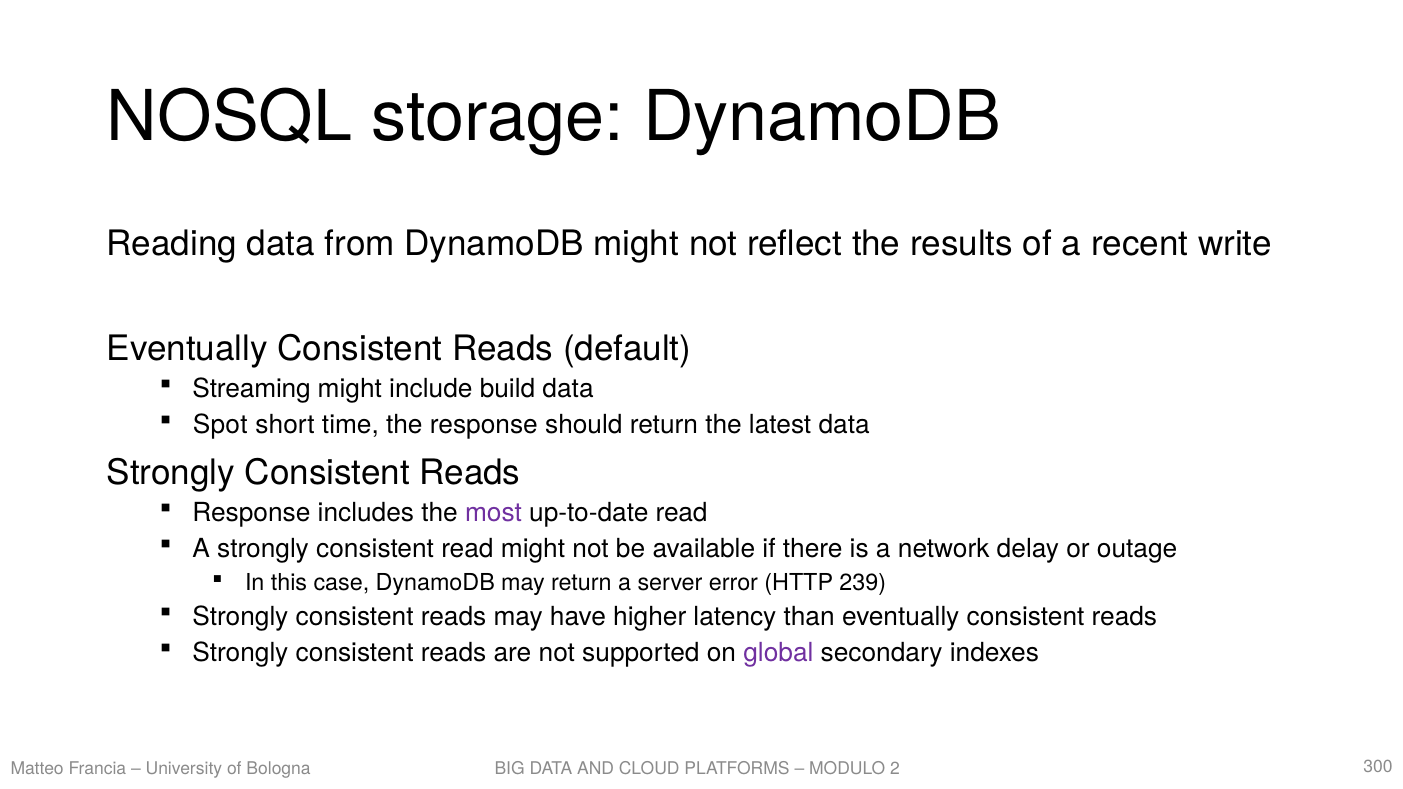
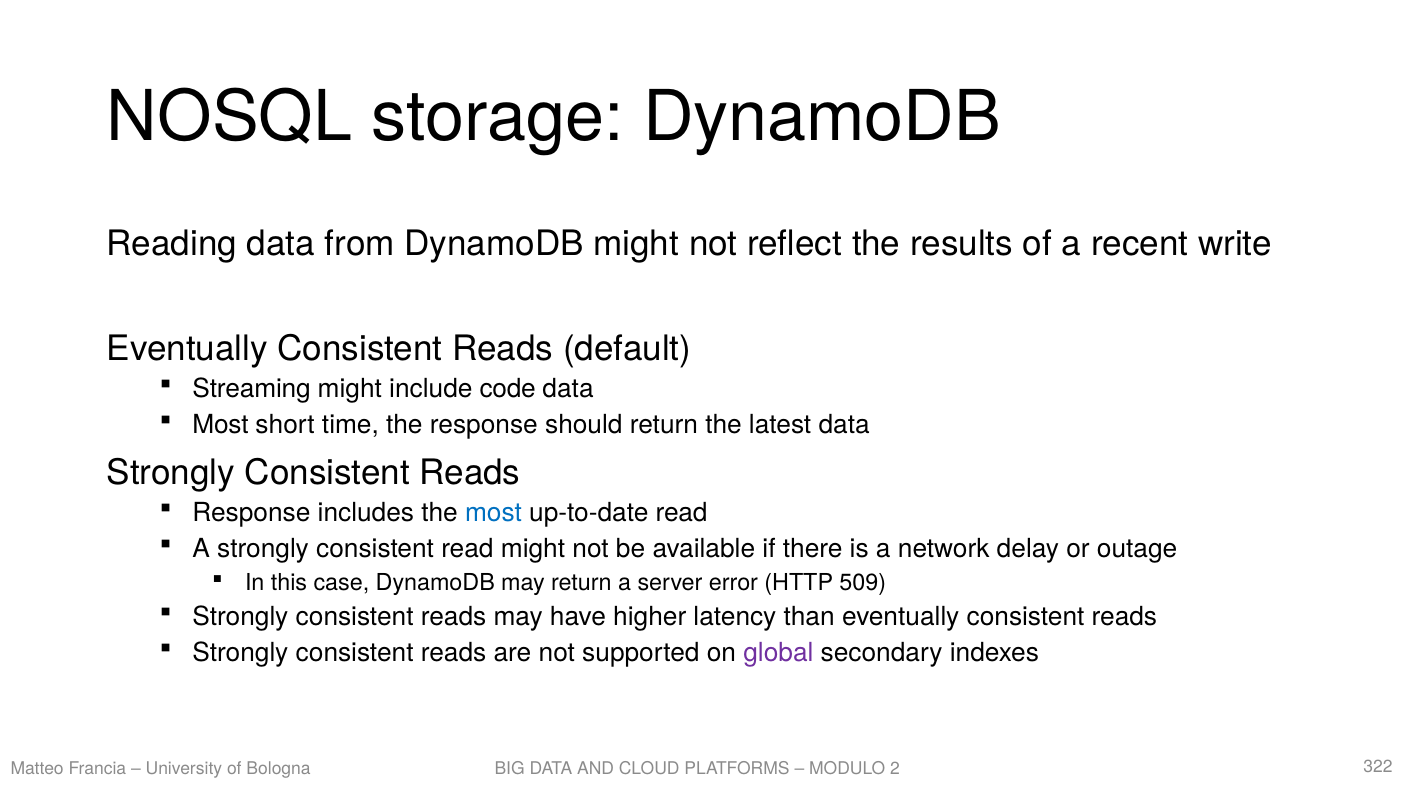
build: build -> code
Spot at (220, 425): Spot -> Most
most at (494, 513) colour: purple -> blue
239: 239 -> 509
300: 300 -> 322
